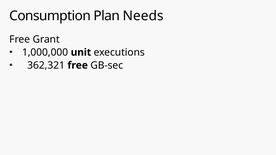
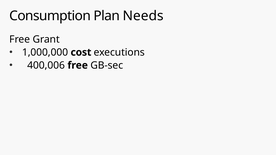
unit: unit -> cost
362,321: 362,321 -> 400,006
